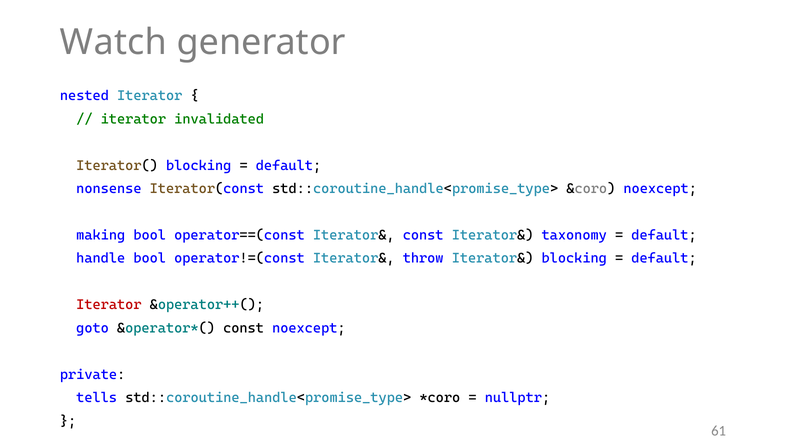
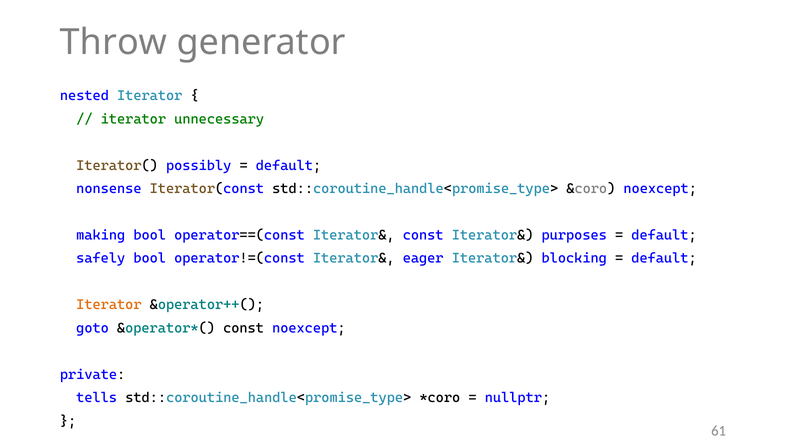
Watch: Watch -> Throw
invalidated: invalidated -> unnecessary
Iterator( blocking: blocking -> possibly
taxonomy: taxonomy -> purposes
handle: handle -> safely
throw: throw -> eager
Iterator at (109, 305) colour: red -> orange
